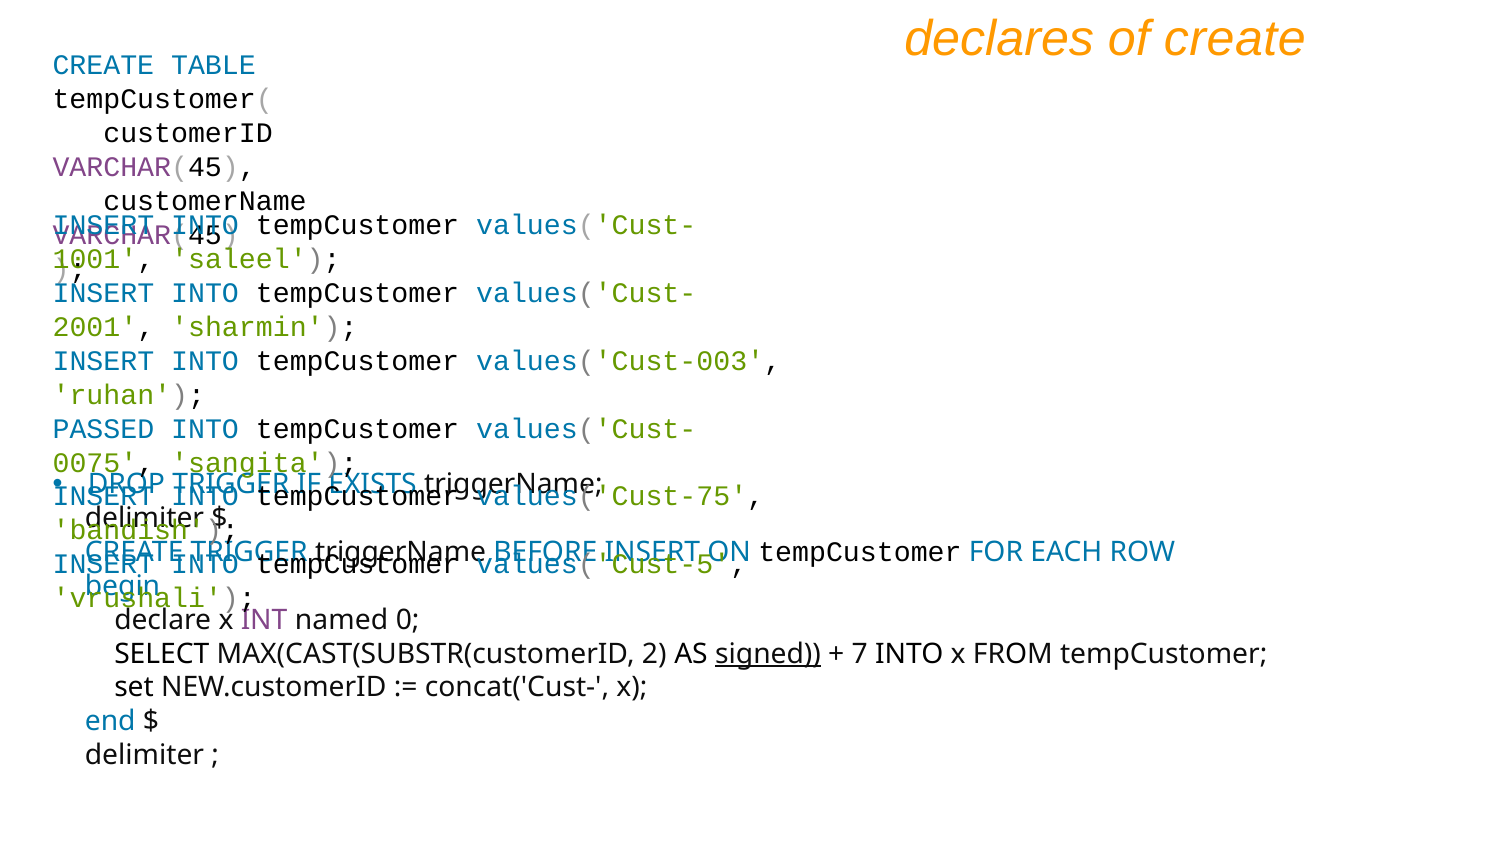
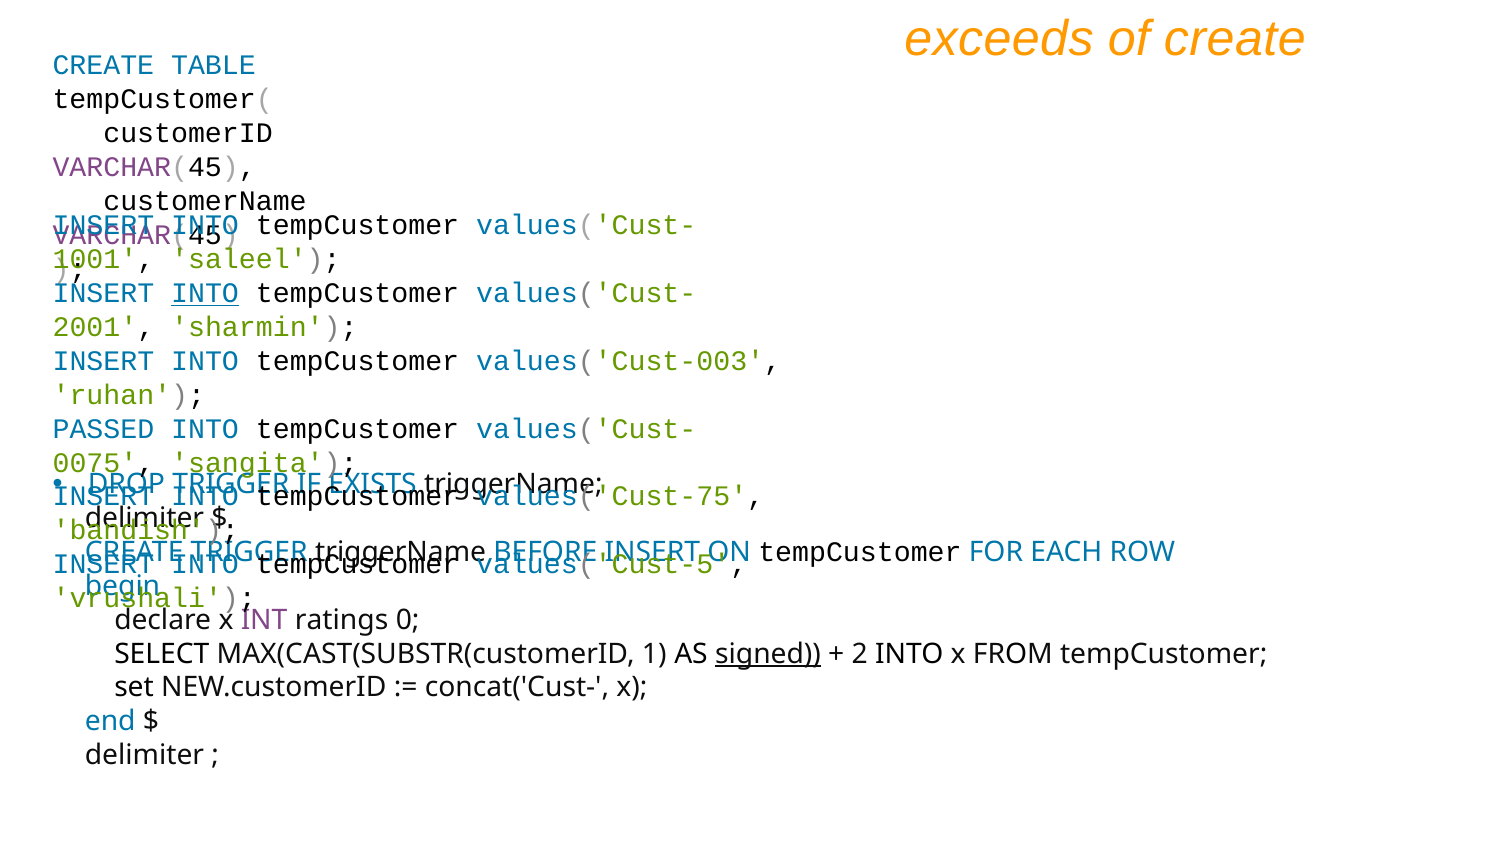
declares: declares -> exceeds
INTO at (205, 293) underline: none -> present
named: named -> ratings
2: 2 -> 1
7: 7 -> 2
